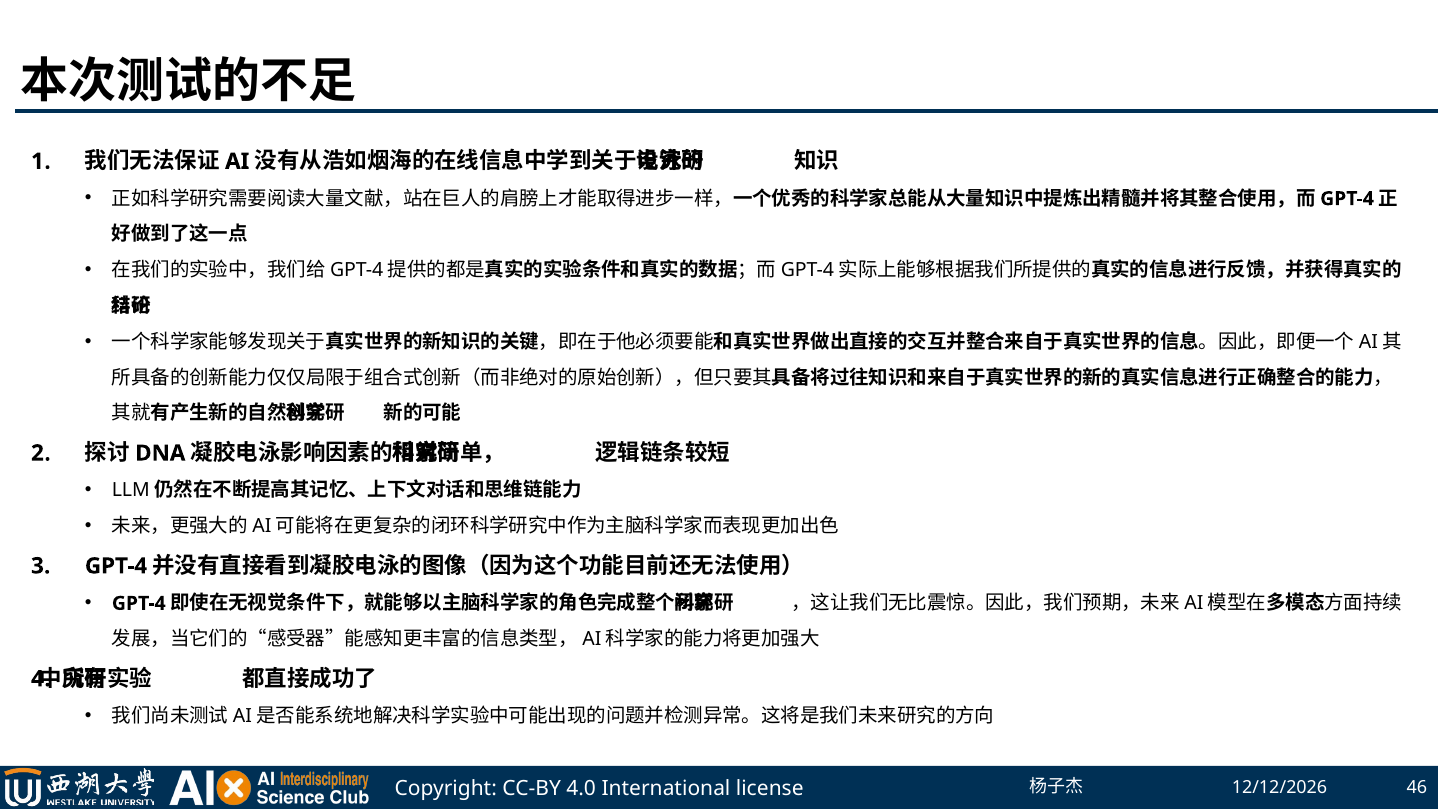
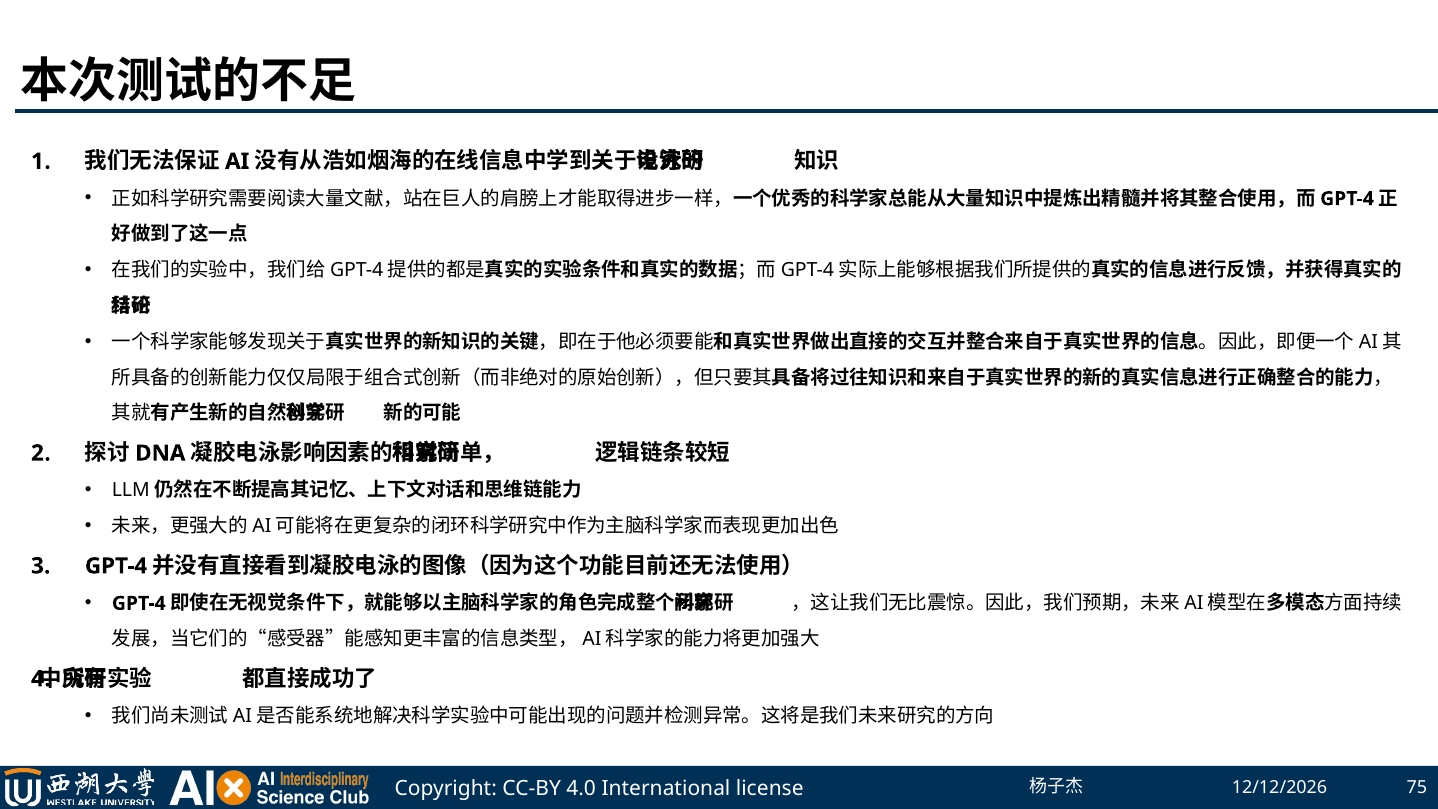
46: 46 -> 75
